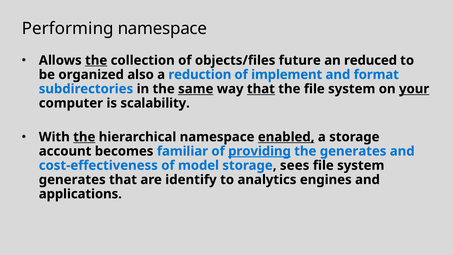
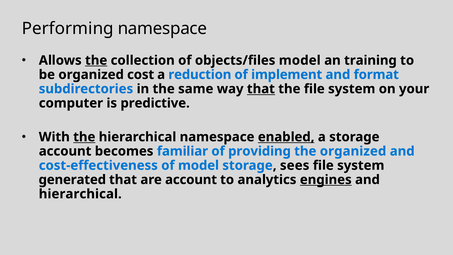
objects/files future: future -> model
reduced: reduced -> training
also: also -> cost
same underline: present -> none
your underline: present -> none
scalability: scalability -> predictive
providing underline: present -> none
the generates: generates -> organized
generates at (72, 180): generates -> generated
are identify: identify -> account
engines underline: none -> present
applications at (80, 194): applications -> hierarchical
